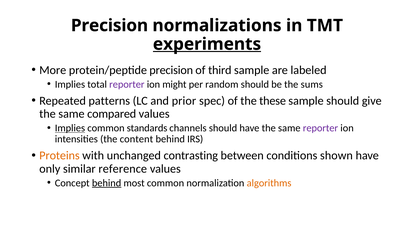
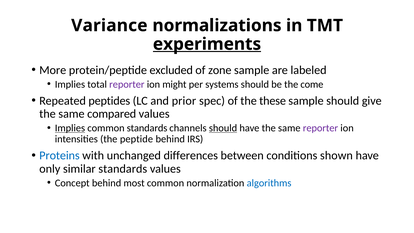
Precision at (110, 25): Precision -> Variance
protein/peptide precision: precision -> excluded
third: third -> zone
random: random -> systems
sums: sums -> come
patterns: patterns -> peptides
should at (223, 128) underline: none -> present
content: content -> peptide
Proteins colour: orange -> blue
contrasting: contrasting -> differences
similar reference: reference -> standards
behind at (107, 183) underline: present -> none
algorithms colour: orange -> blue
